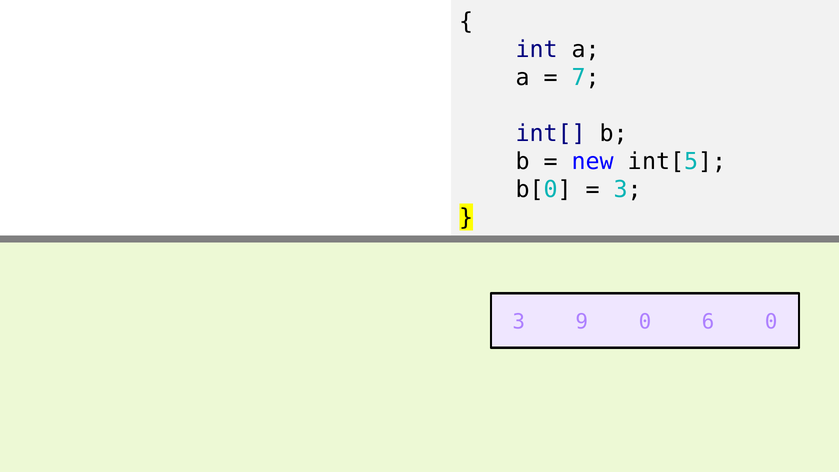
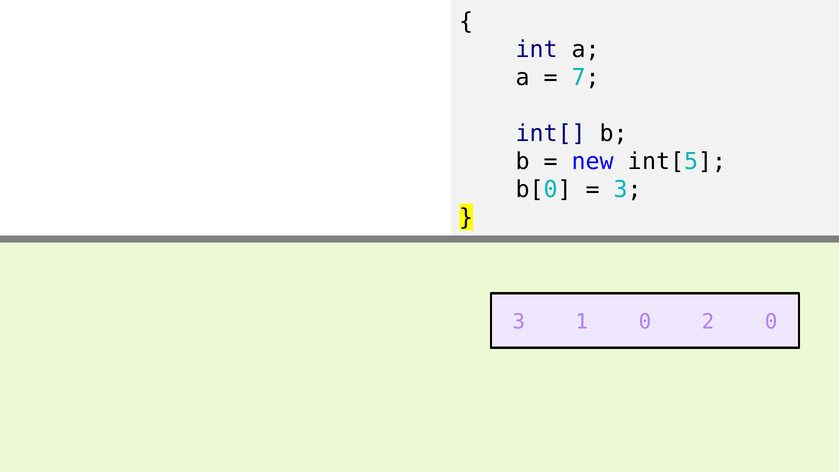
9: 9 -> 1
6: 6 -> 2
